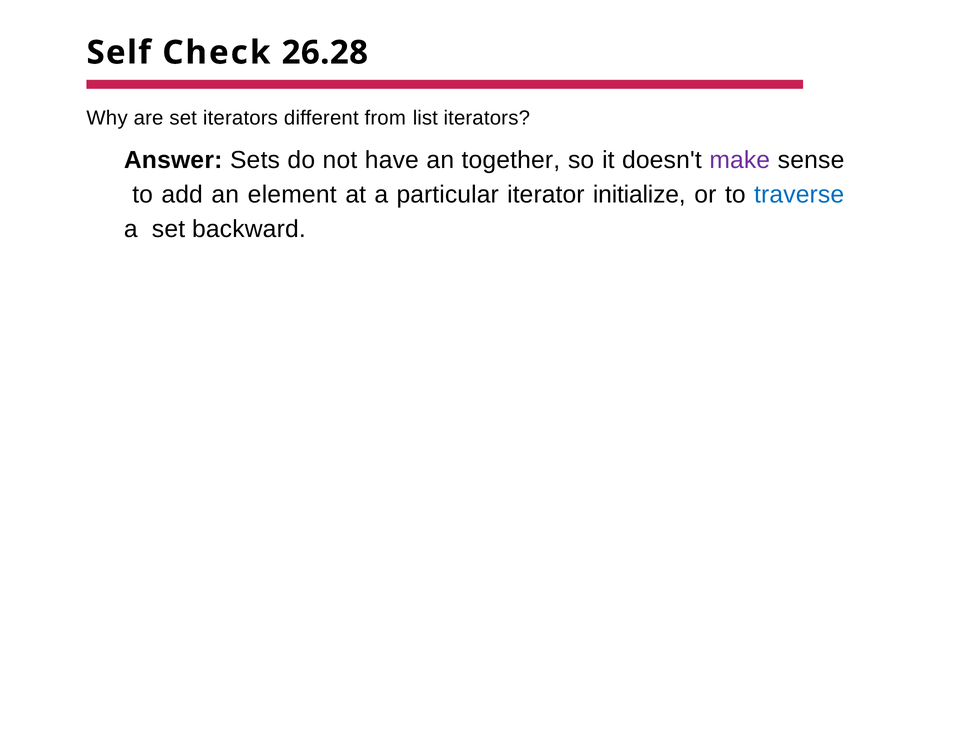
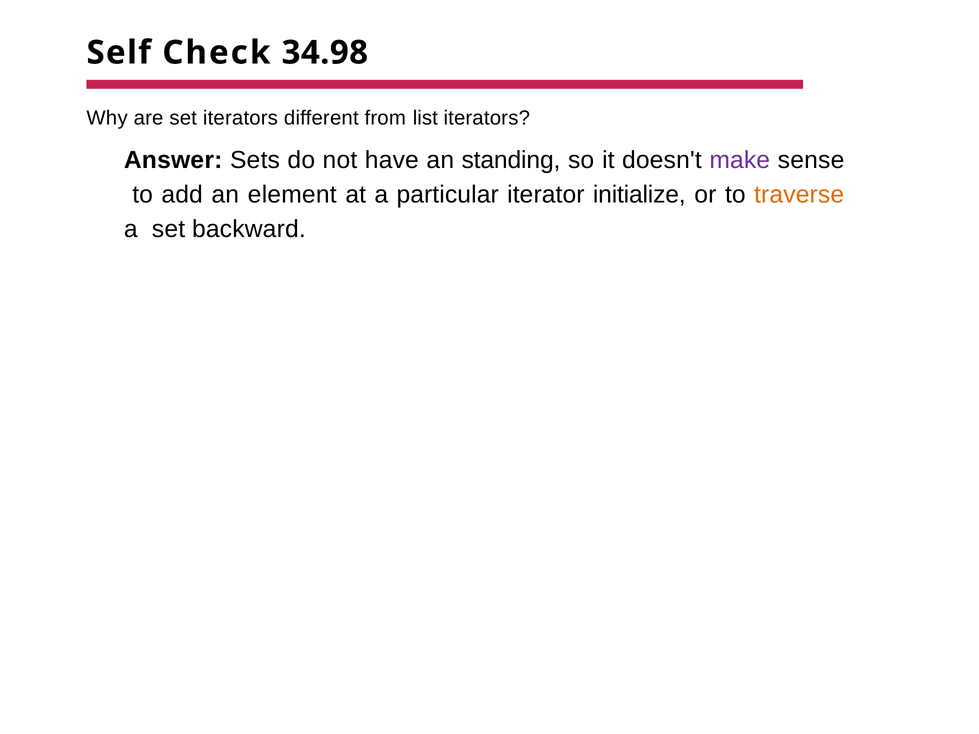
26.28: 26.28 -> 34.98
together: together -> standing
traverse colour: blue -> orange
